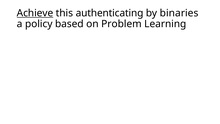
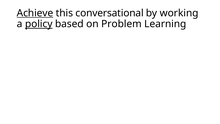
authenticating: authenticating -> conversational
binaries: binaries -> working
policy underline: none -> present
